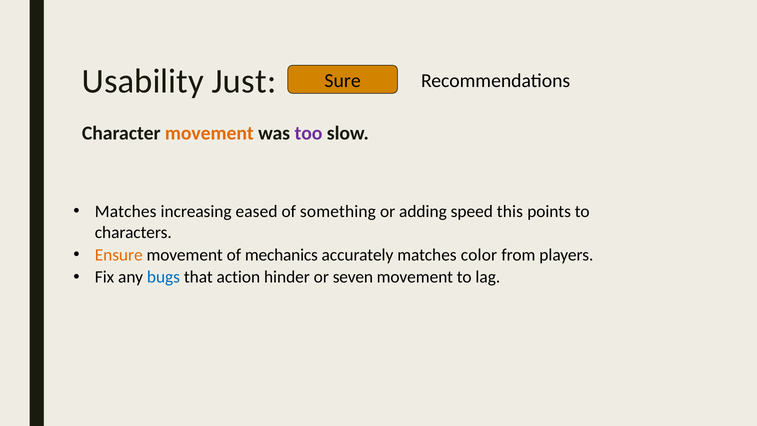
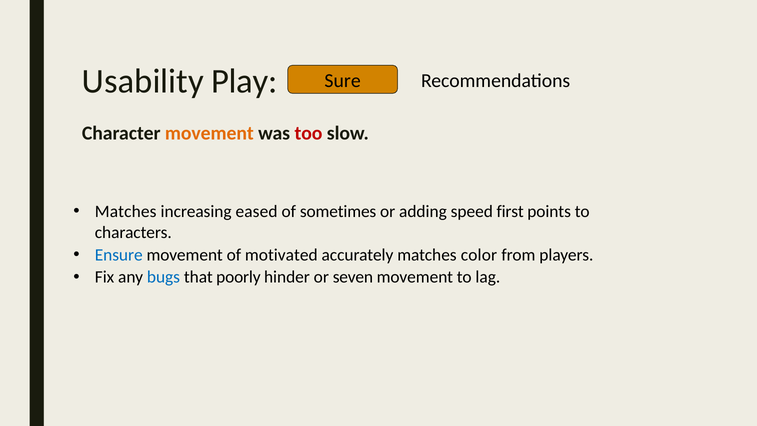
Just: Just -> Play
too colour: purple -> red
something: something -> sometimes
this: this -> first
Ensure colour: orange -> blue
mechanics: mechanics -> motivated
action: action -> poorly
